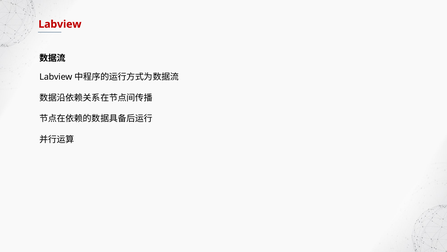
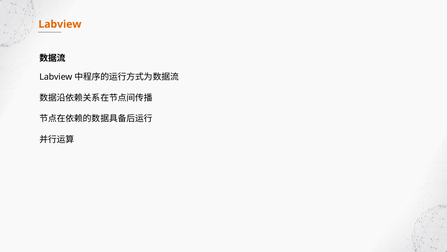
Labview colour: red -> orange
